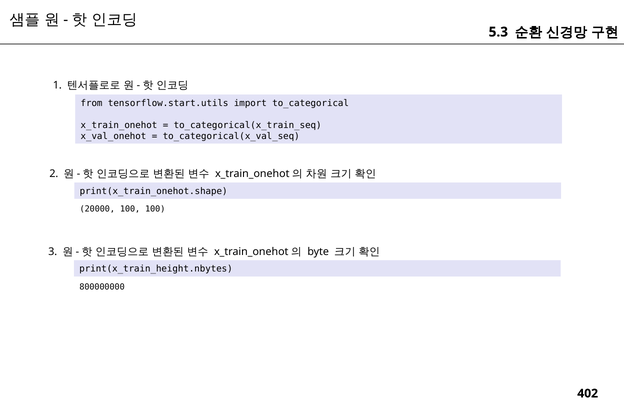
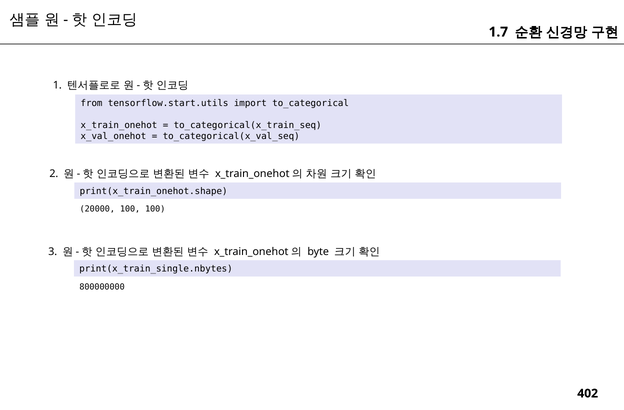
5.3: 5.3 -> 1.7
print(x_train_height.nbytes: print(x_train_height.nbytes -> print(x_train_single.nbytes
